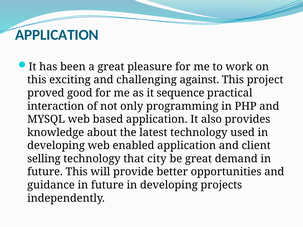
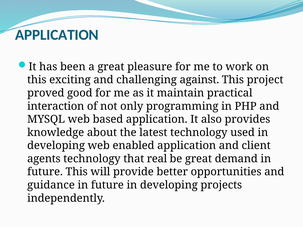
sequence: sequence -> maintain
selling: selling -> agents
city: city -> real
